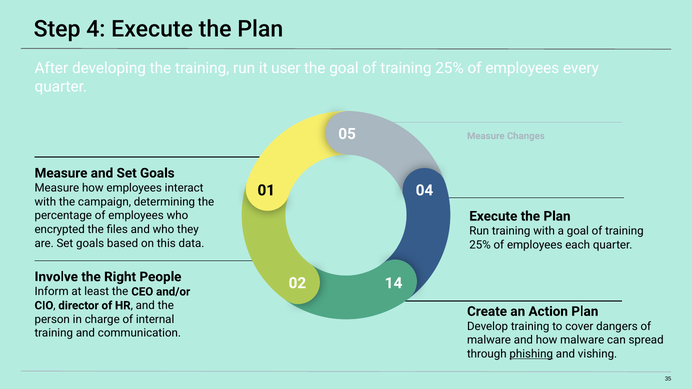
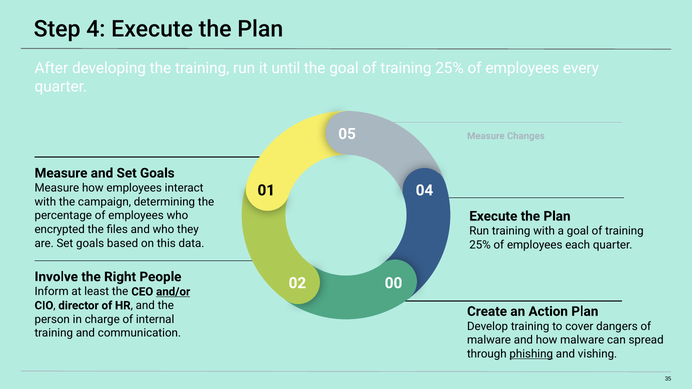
user: user -> until
14: 14 -> 00
and/or underline: none -> present
